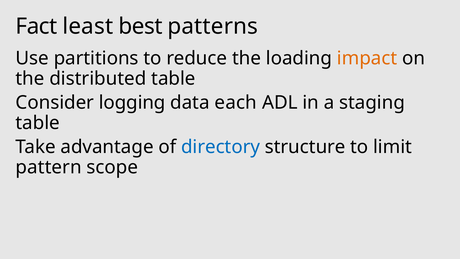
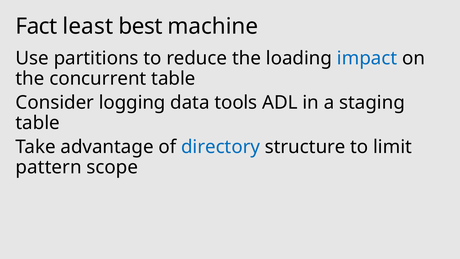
patterns: patterns -> machine
impact colour: orange -> blue
distributed: distributed -> concurrent
each: each -> tools
